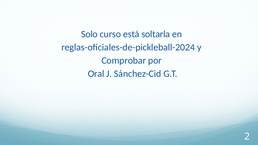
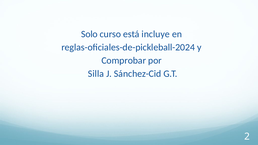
soltarla: soltarla -> incluye
Oral: Oral -> Silla
